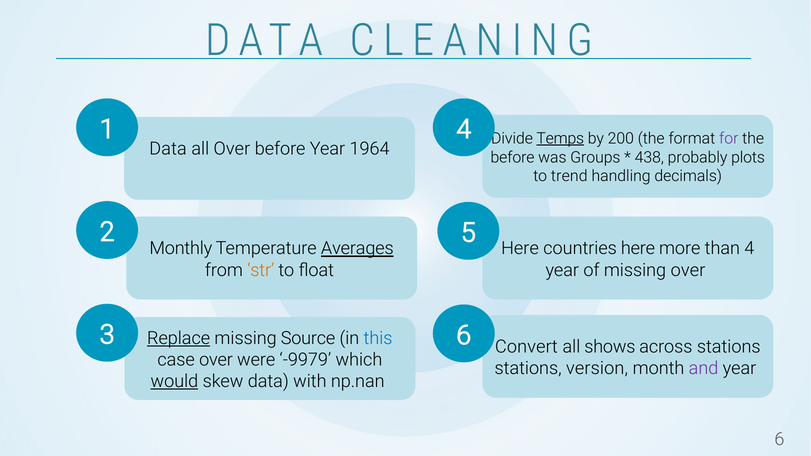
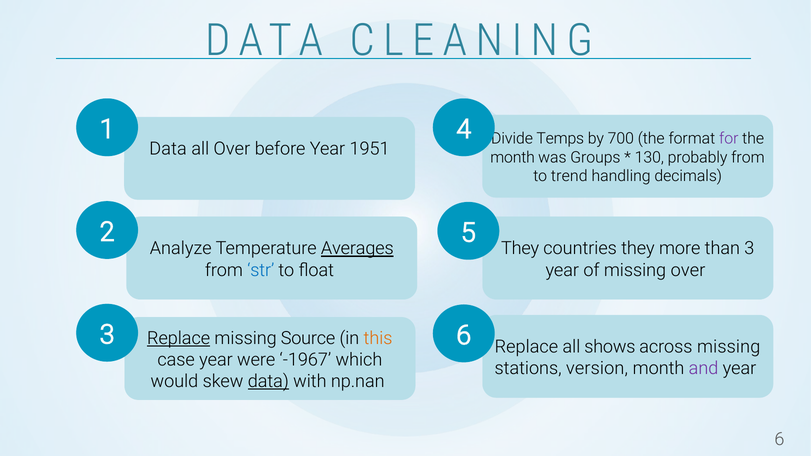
Temps underline: present -> none
200: 200 -> 700
1964: 1964 -> 1951
before at (513, 157): before -> month
438: 438 -> 130
probably plots: plots -> from
Monthly: Monthly -> Analyze
Here at (520, 249): Here -> They
countries here: here -> they
than 4: 4 -> 3
str colour: orange -> blue
this colour: blue -> orange
Convert at (526, 347): Convert -> Replace
across stations: stations -> missing
case over: over -> year
-9979: -9979 -> -1967
would underline: present -> none
data at (268, 382) underline: none -> present
